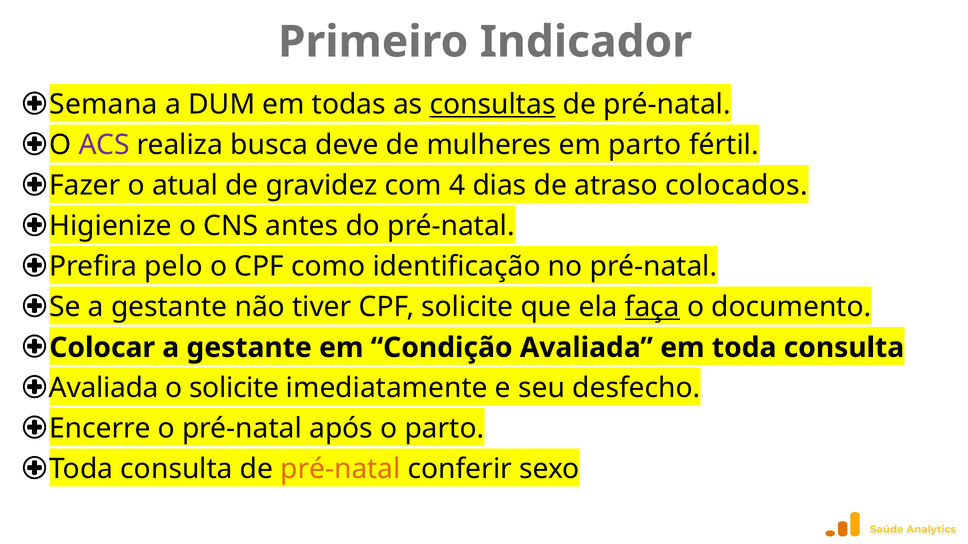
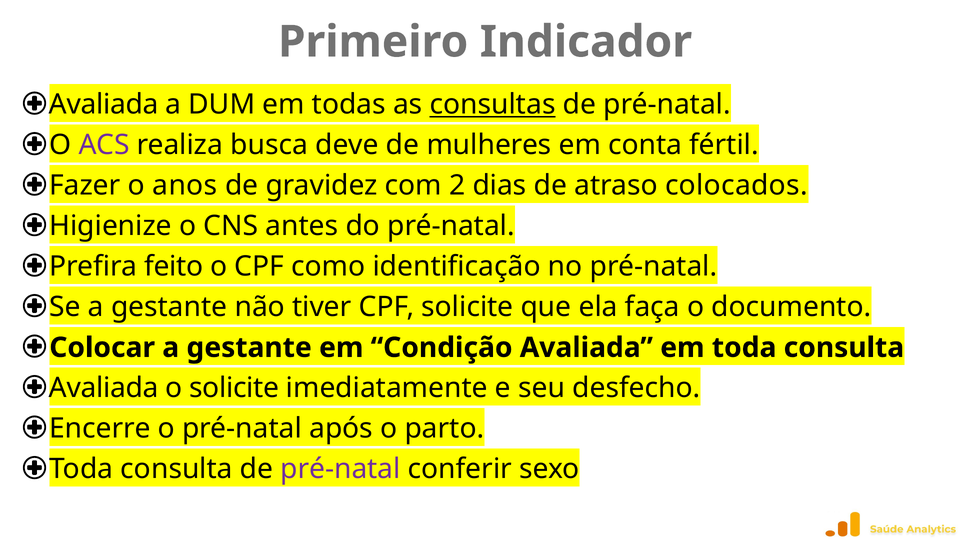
Semana at (104, 105): Semana -> Avaliada
em parto: parto -> conta
atual: atual -> anos
4: 4 -> 2
pelo: pelo -> feito
faça underline: present -> none
pré-natal at (341, 470) colour: orange -> purple
